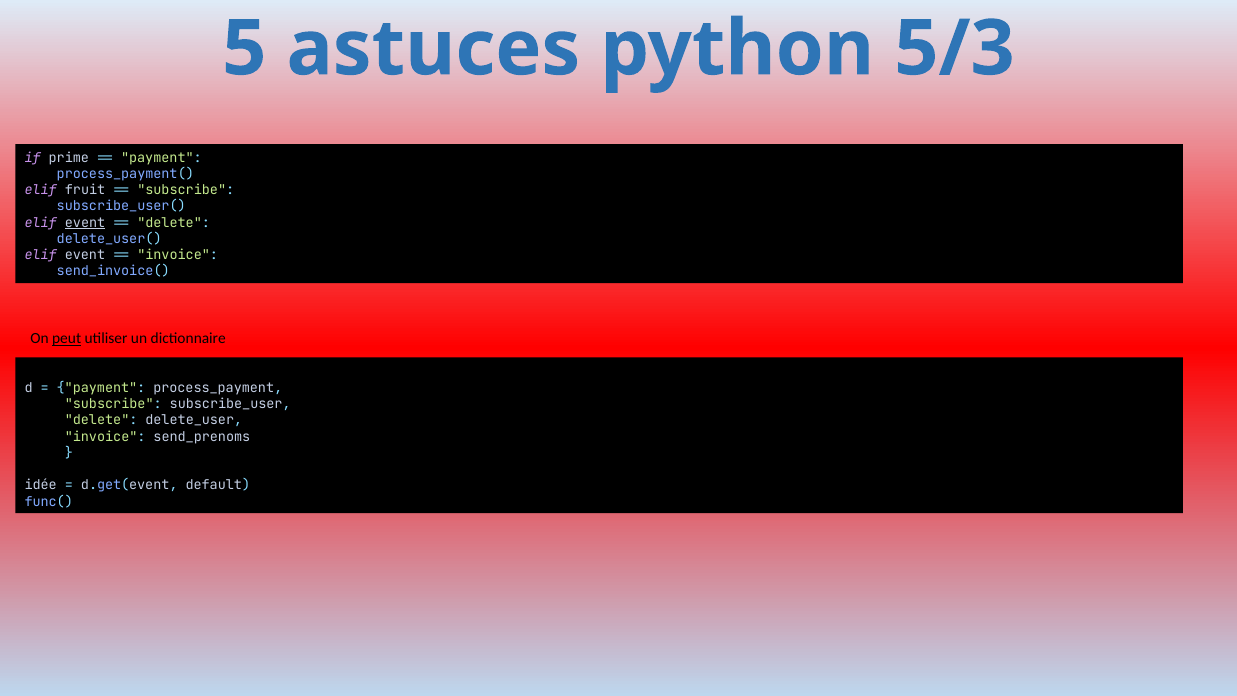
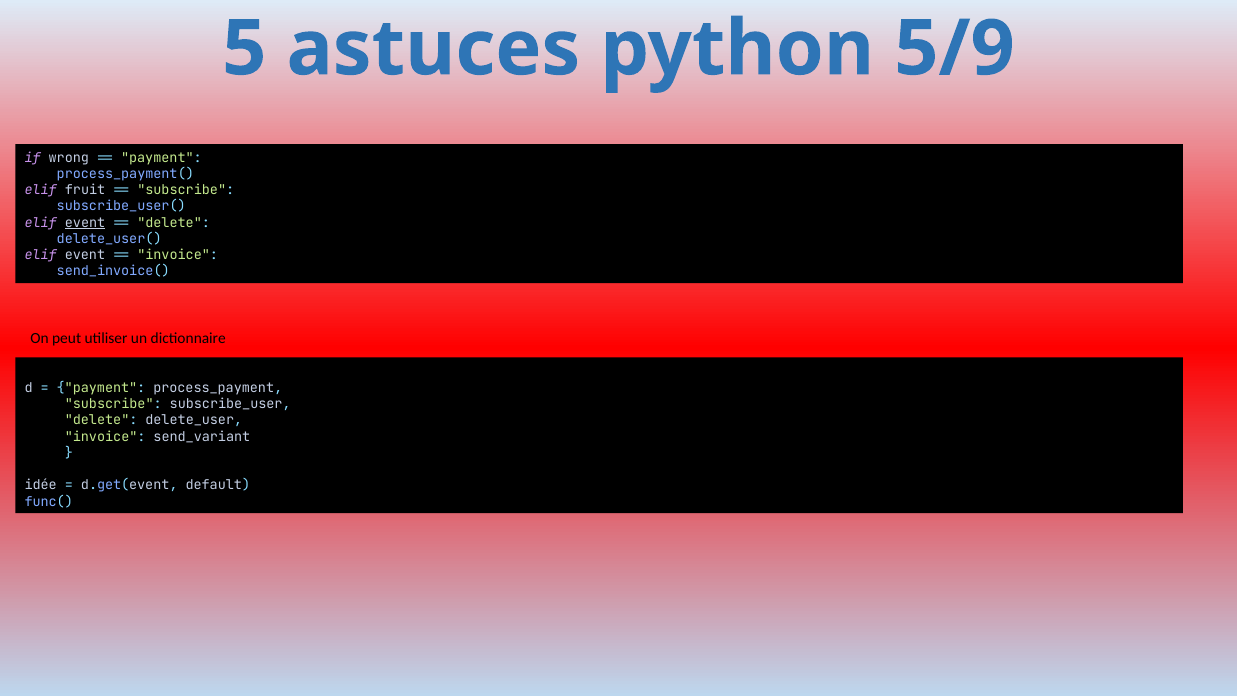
5/3: 5/3 -> 5/9
prime: prime -> wrong
peut underline: present -> none
send_prenoms: send_prenoms -> send_variant
